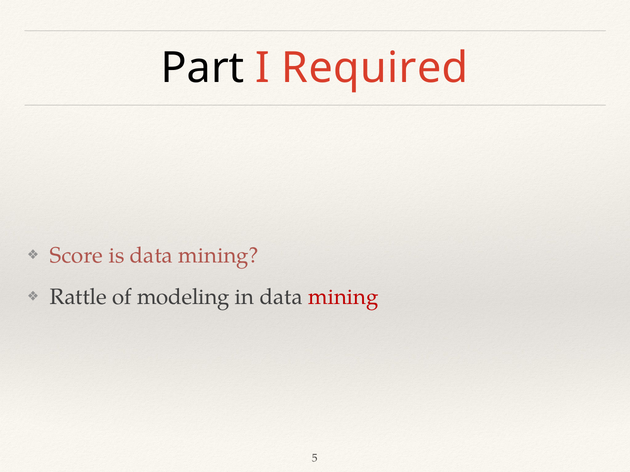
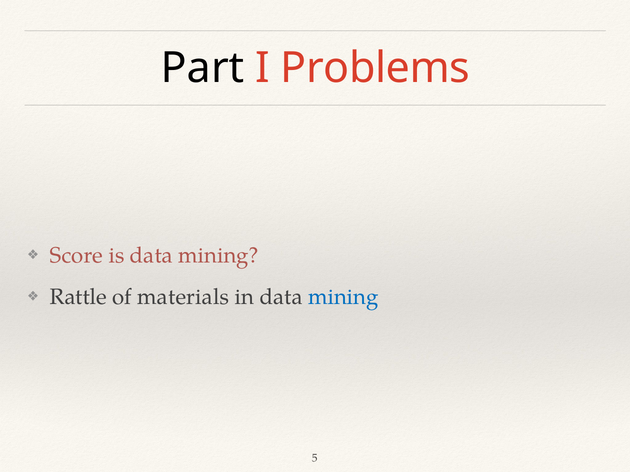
Required: Required -> Problems
modeling: modeling -> materials
mining at (343, 297) colour: red -> blue
